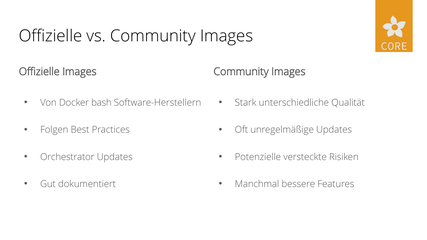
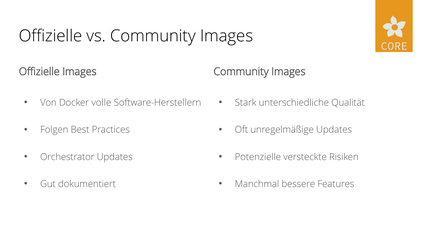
bash: bash -> volle
